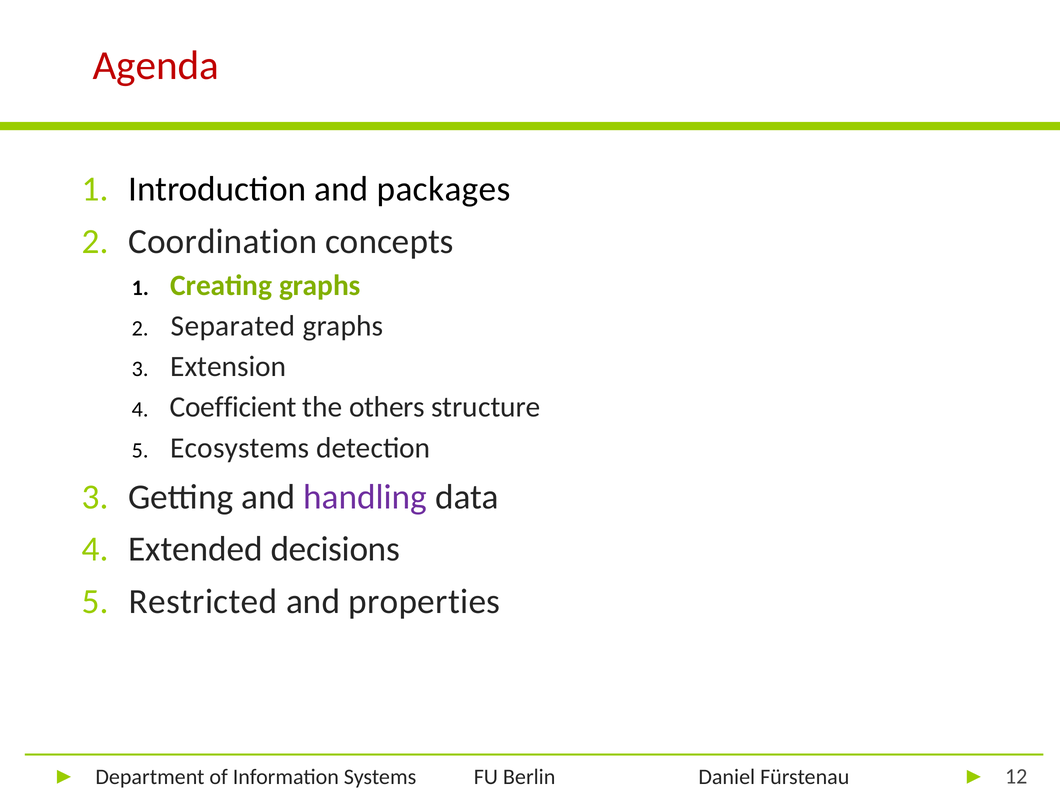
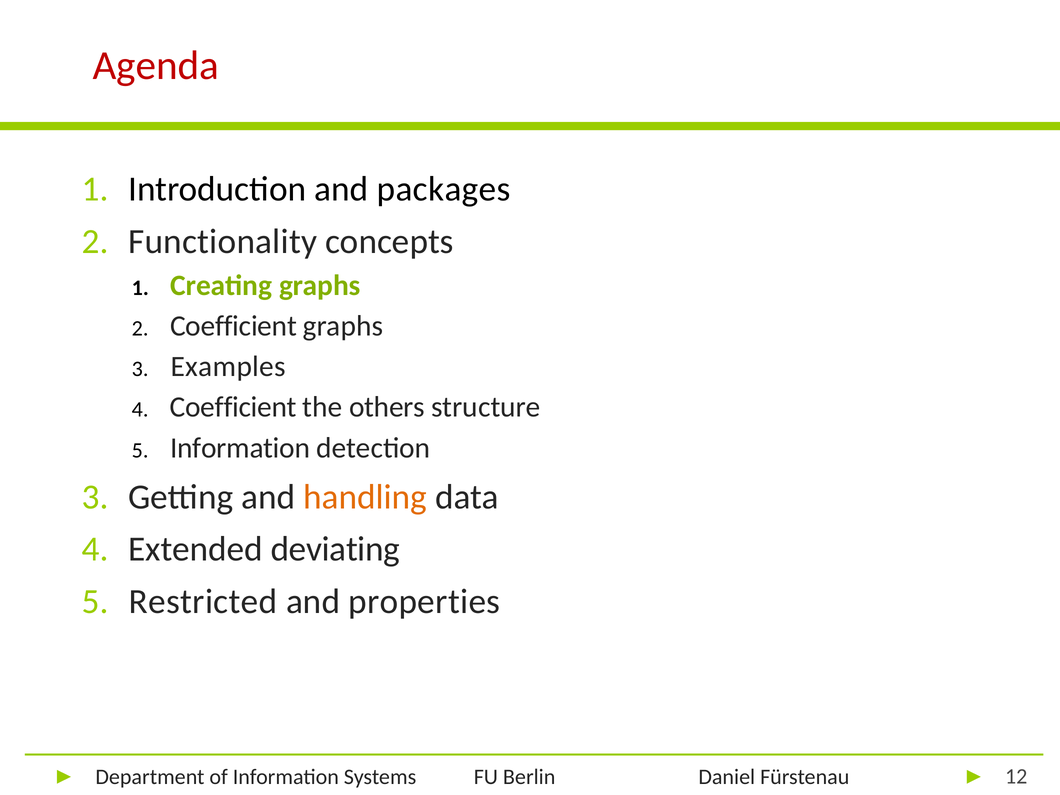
Coordination: Coordination -> Functionality
Separated at (233, 326): Separated -> Coefficient
Extension: Extension -> Examples
Ecosystems at (240, 448): Ecosystems -> Information
handling colour: purple -> orange
decisions: decisions -> deviating
